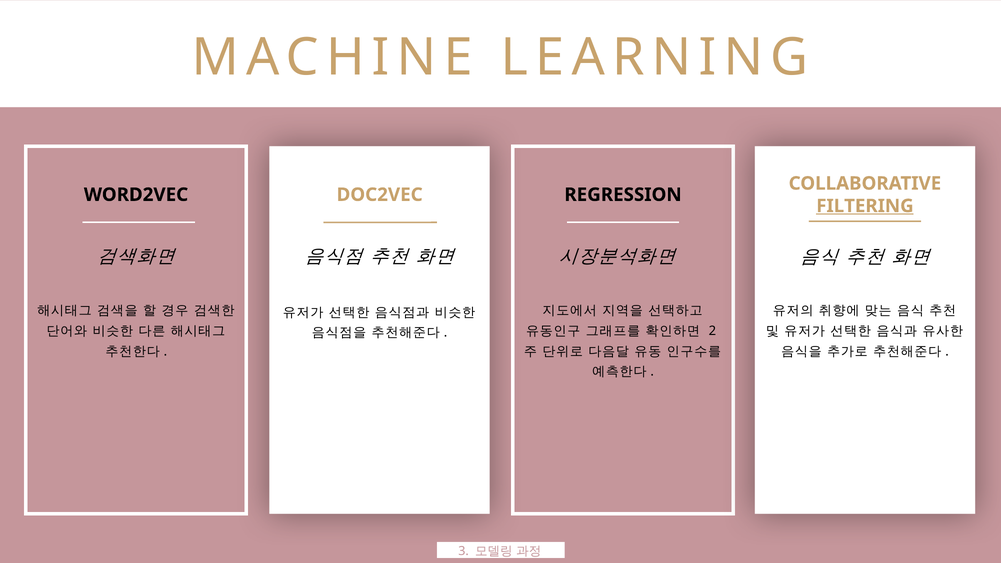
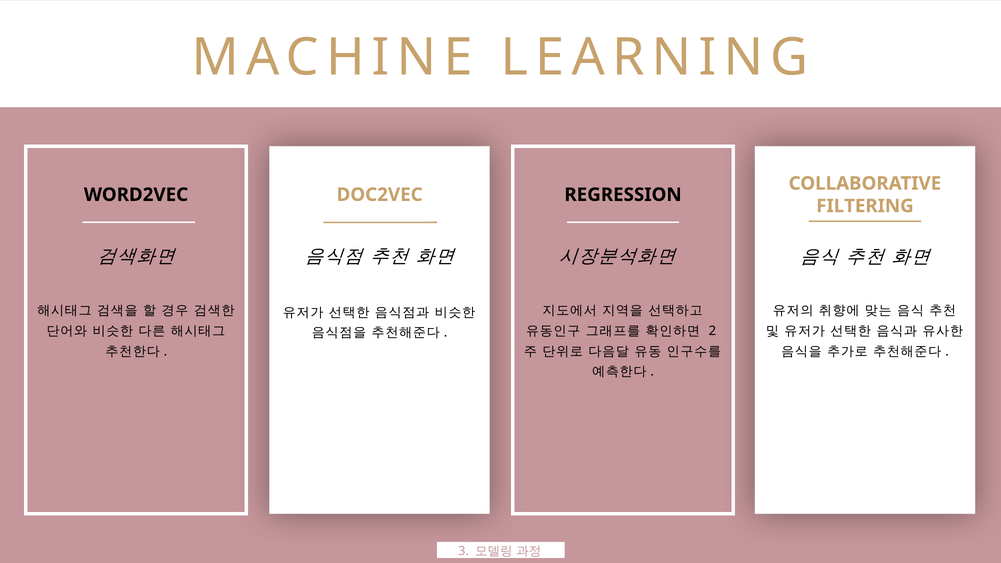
FILTERING underline: present -> none
